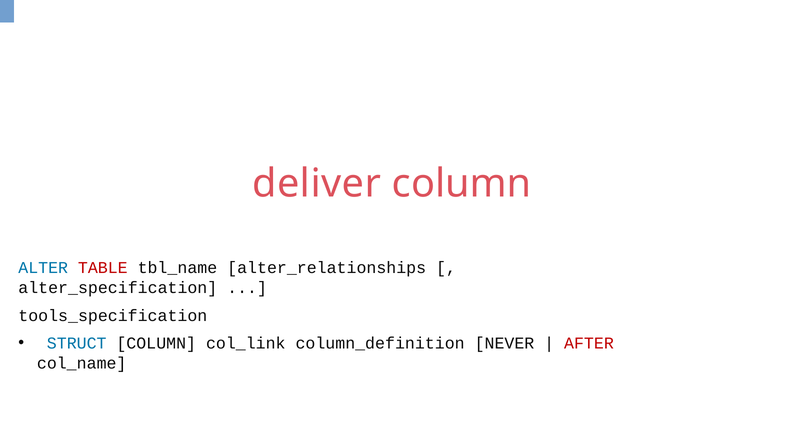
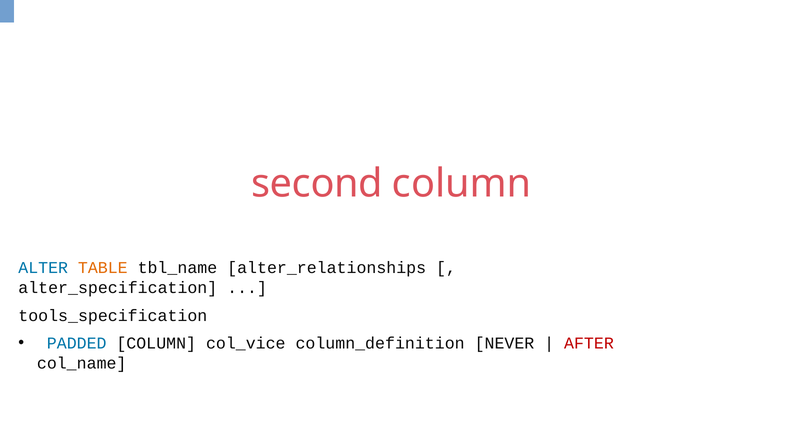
deliver: deliver -> second
TABLE colour: red -> orange
STRUCT: STRUCT -> PADDED
col_link: col_link -> col_vice
